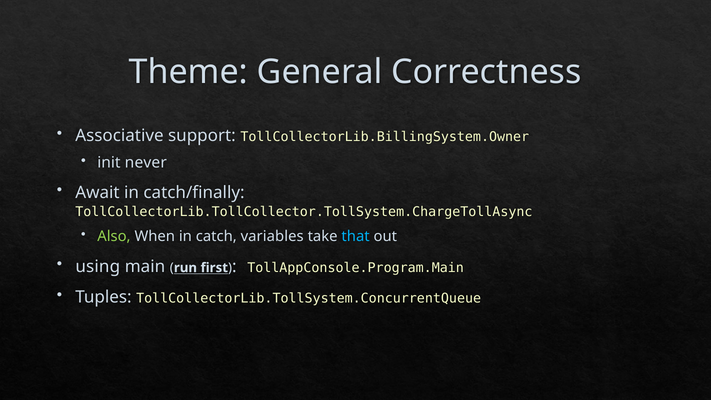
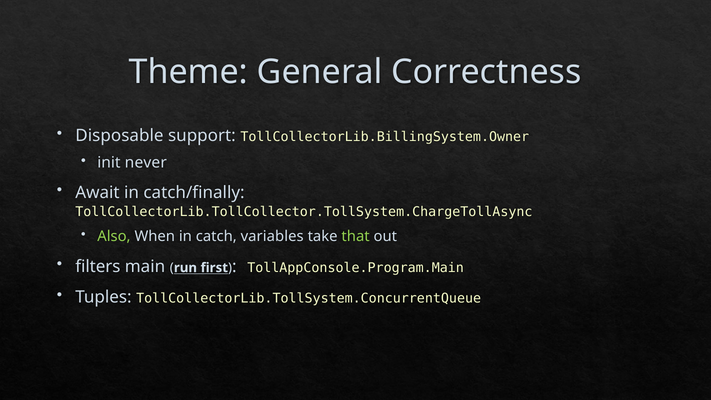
Associative: Associative -> Disposable
that colour: light blue -> light green
using: using -> filters
